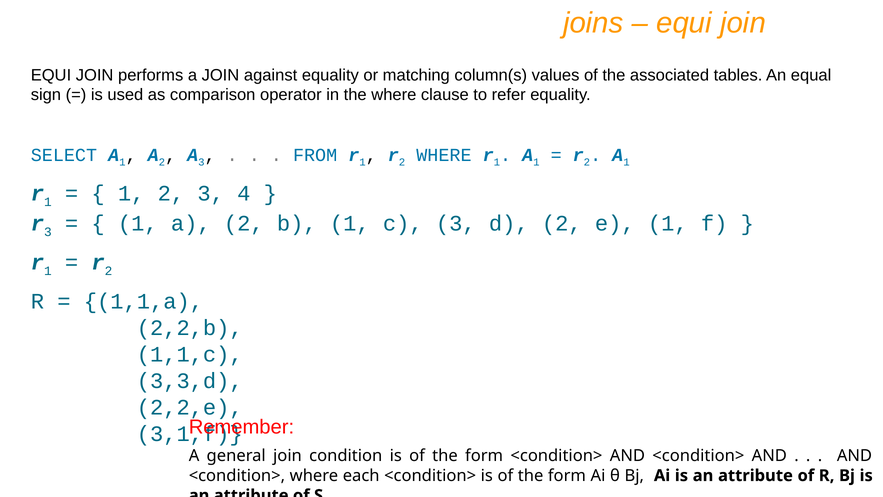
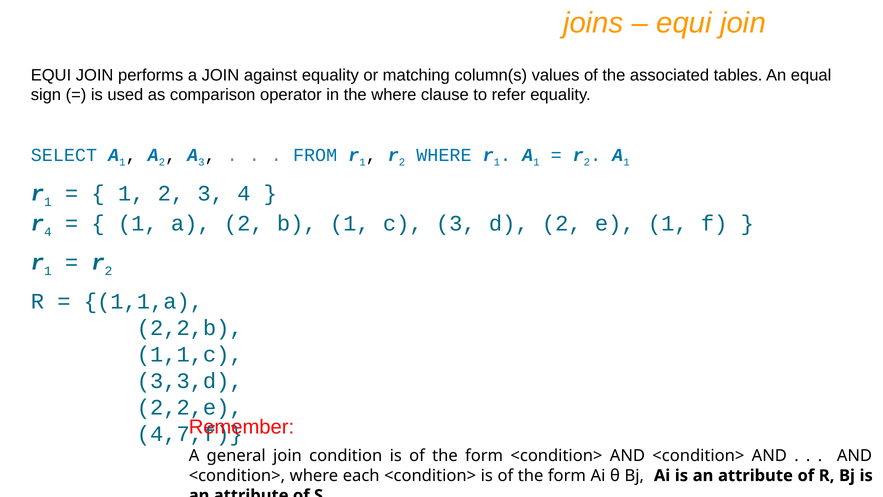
r 3: 3 -> 4
3,1,f: 3,1,f -> 4,7,f
